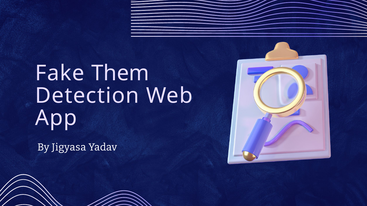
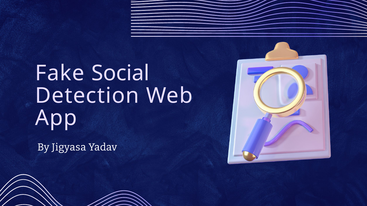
Them: Them -> Social
